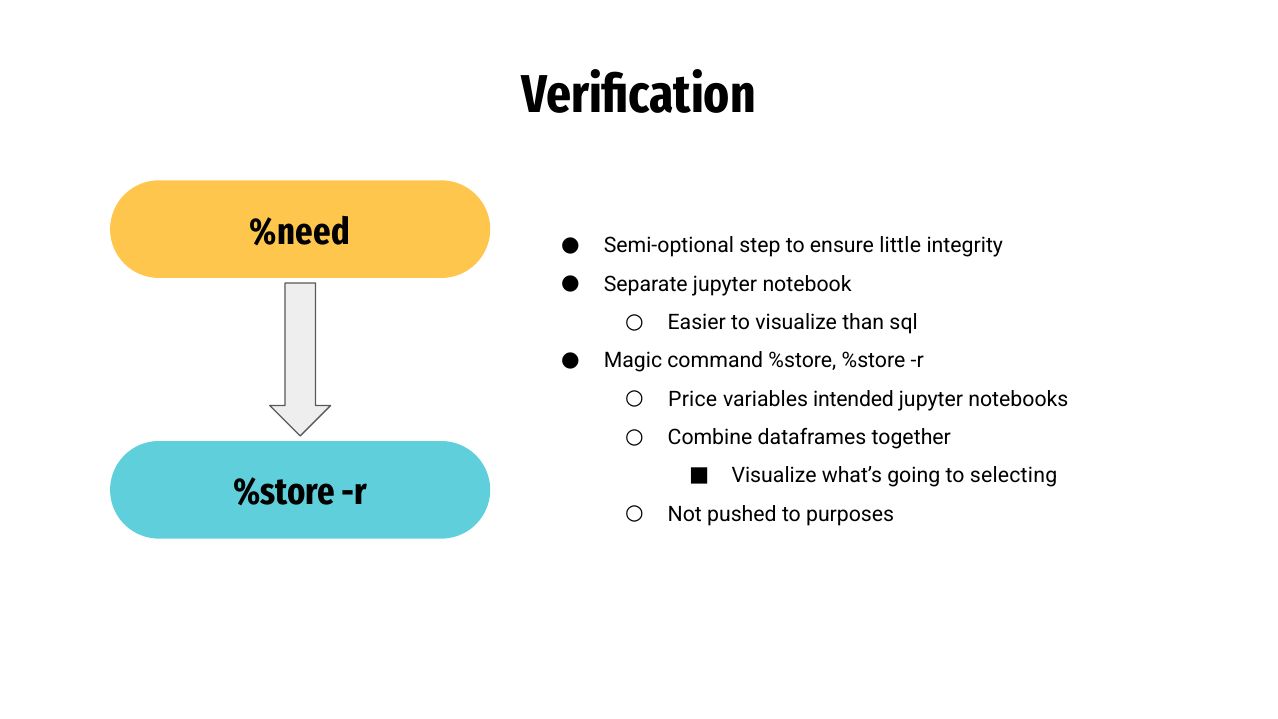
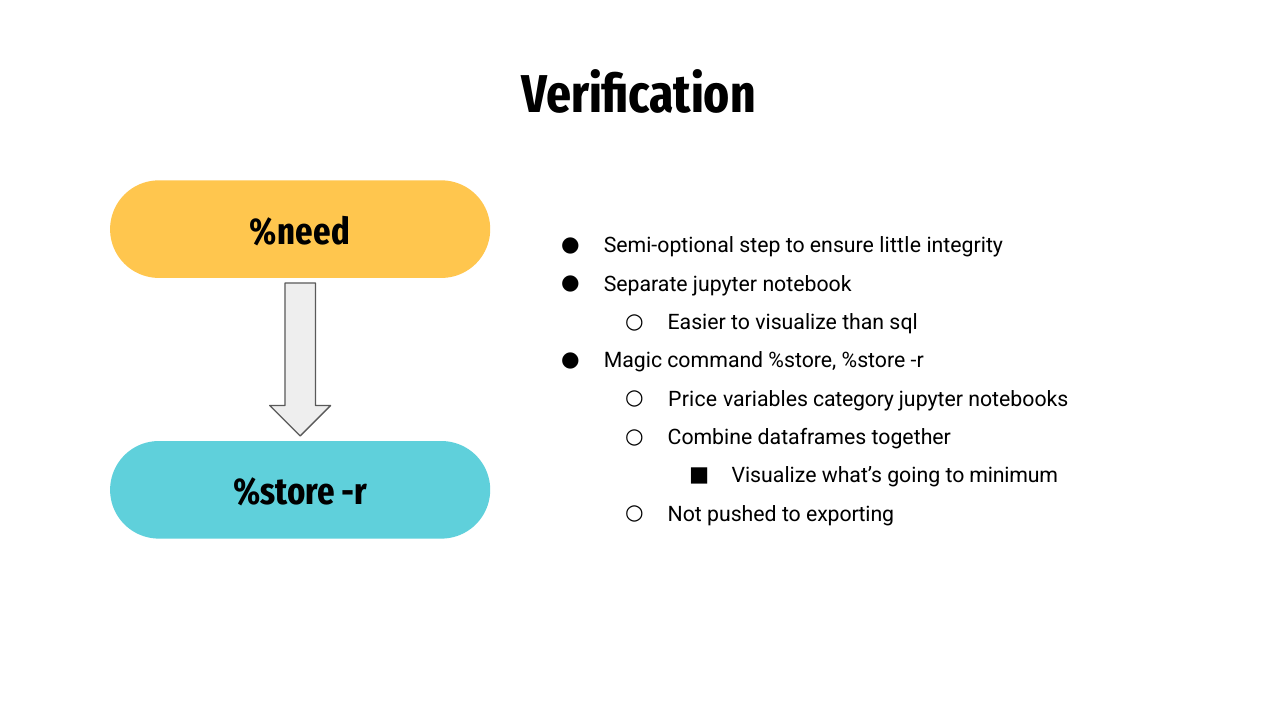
intended: intended -> category
selecting: selecting -> minimum
purposes: purposes -> exporting
